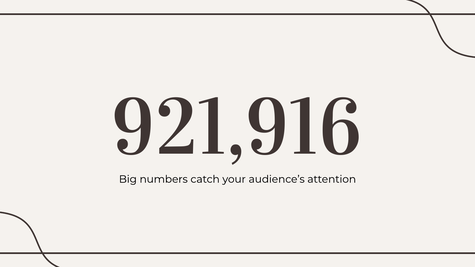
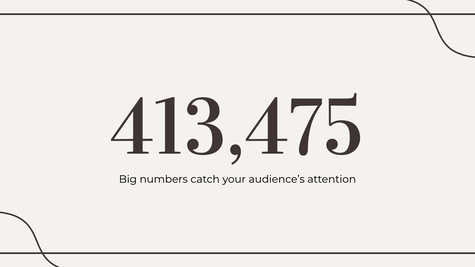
921,916: 921,916 -> 413,475
